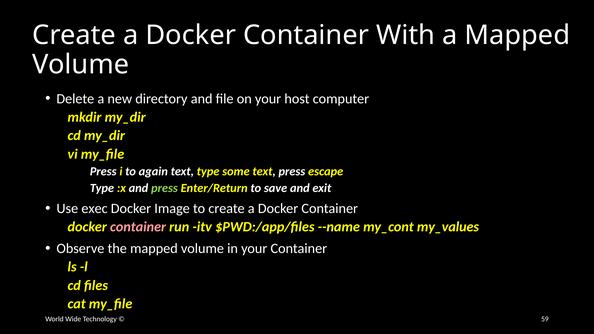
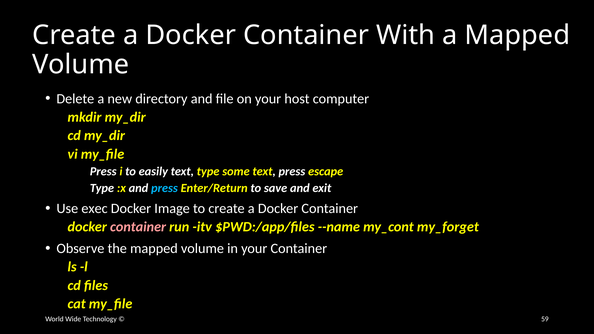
again: again -> easily
press at (164, 188) colour: light green -> light blue
my_values: my_values -> my_forget
